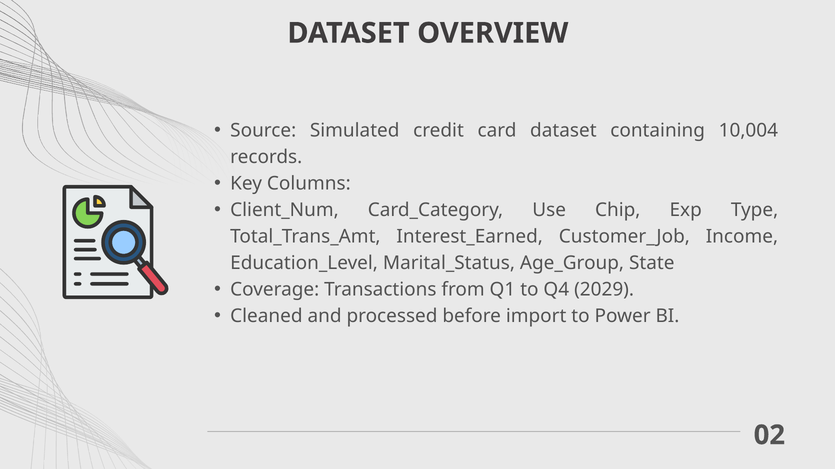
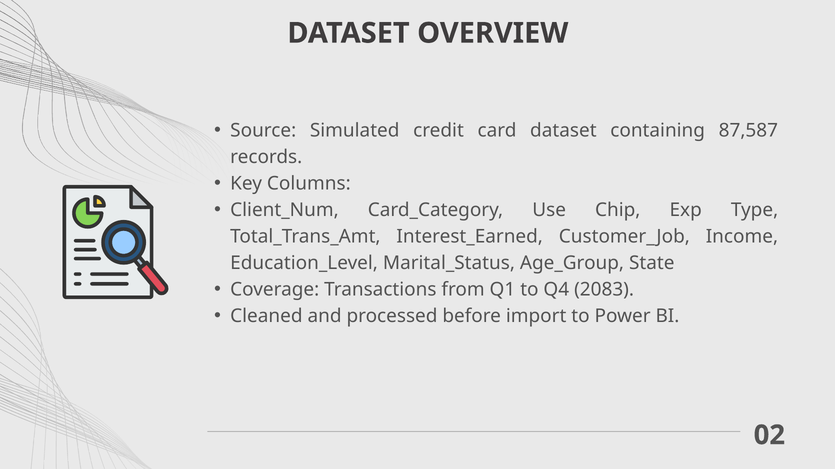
10,004: 10,004 -> 87,587
2029: 2029 -> 2083
